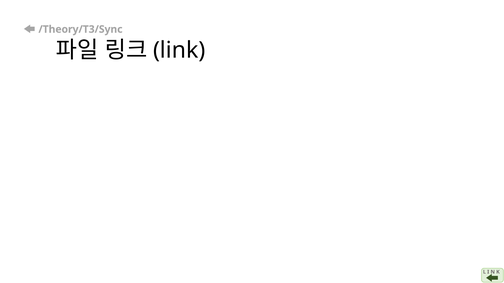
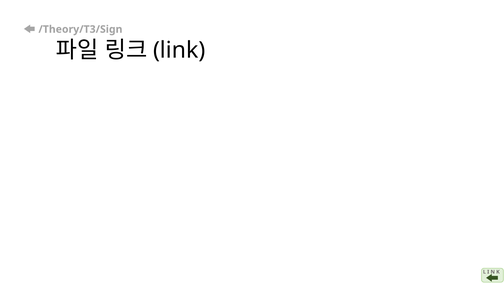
/Theory/T3/Sync: /Theory/T3/Sync -> /Theory/T3/Sign
